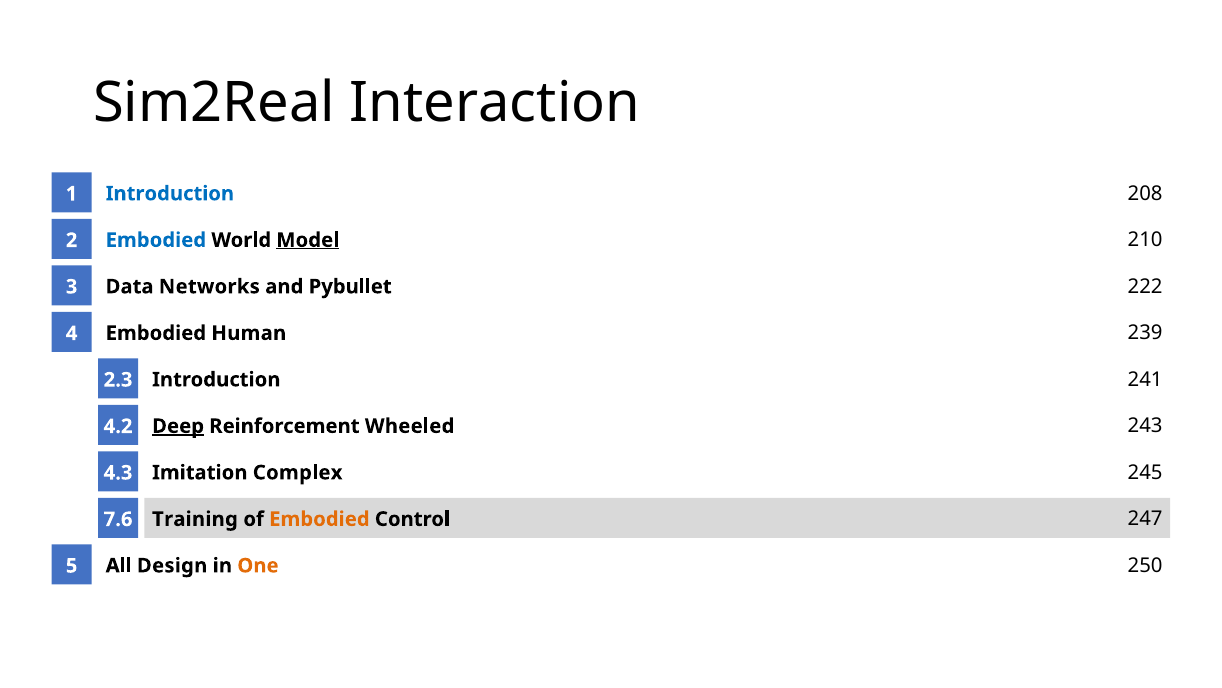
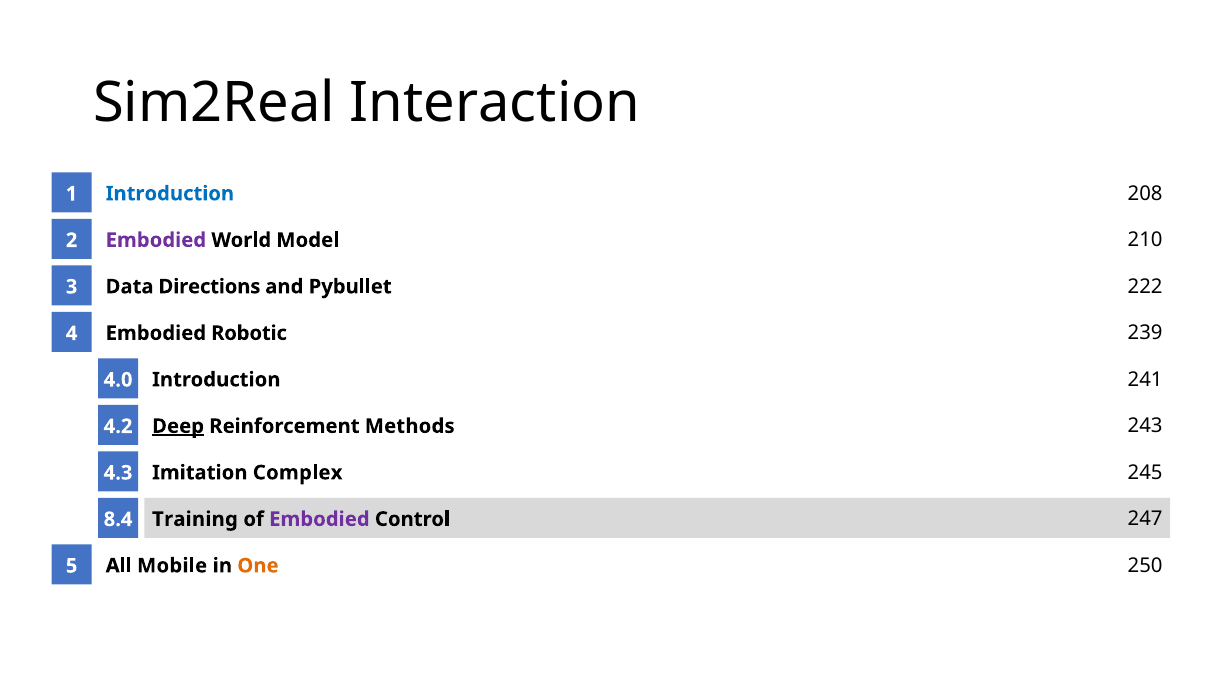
Embodied at (156, 240) colour: blue -> purple
Model underline: present -> none
Networks: Networks -> Directions
Human: Human -> Robotic
2.3: 2.3 -> 4.0
Wheeled: Wheeled -> Methods
Embodied at (319, 519) colour: orange -> purple
7.6: 7.6 -> 8.4
Design: Design -> Mobile
